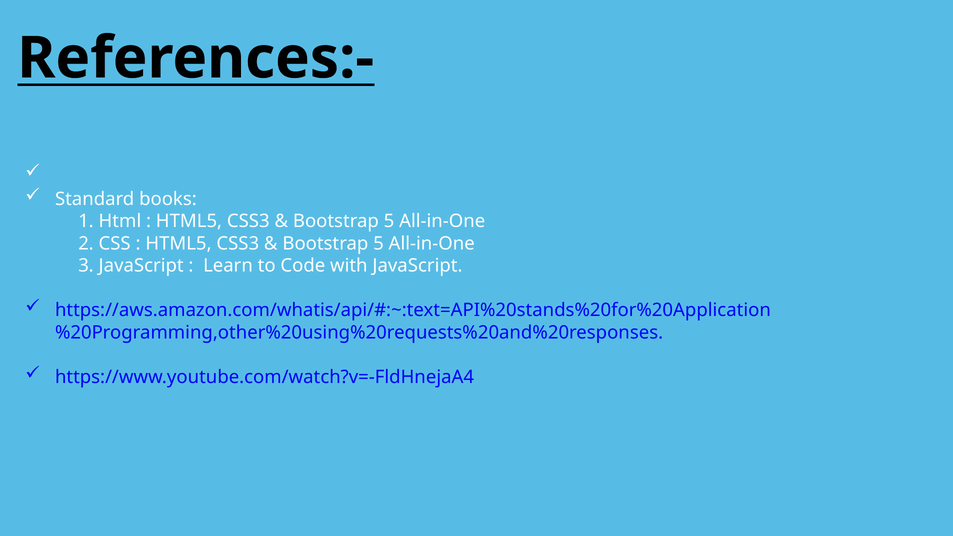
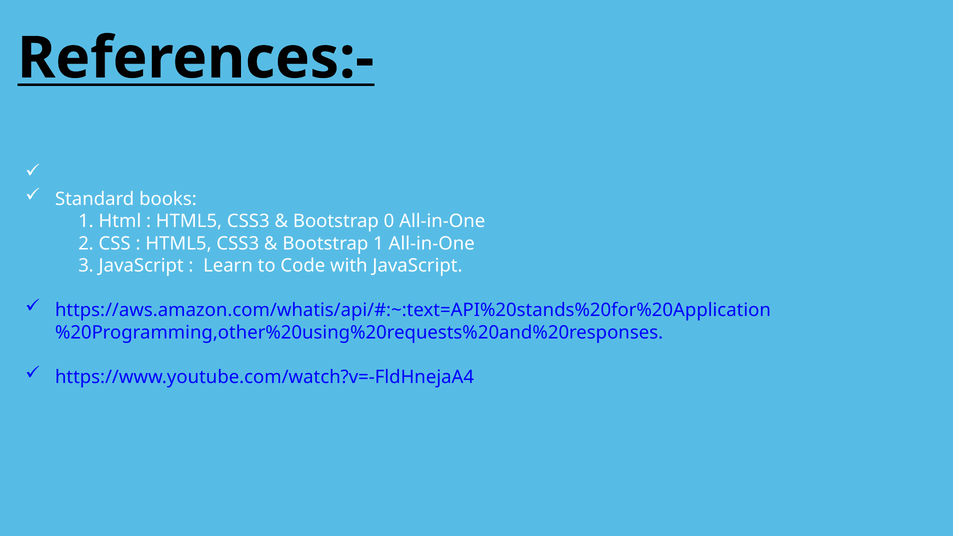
5 at (389, 221): 5 -> 0
5 at (379, 244): 5 -> 1
